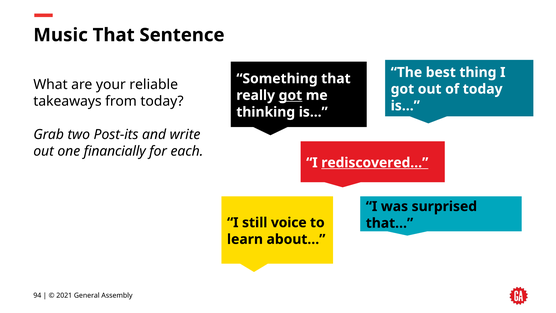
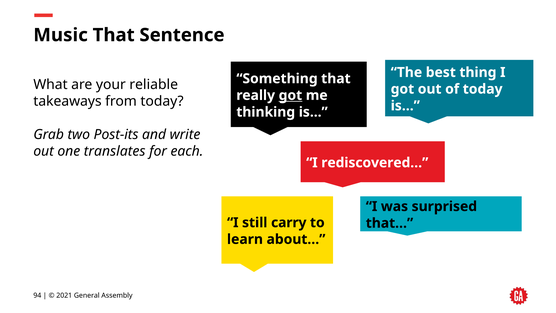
financially: financially -> translates
rediscovered… underline: present -> none
voice: voice -> carry
